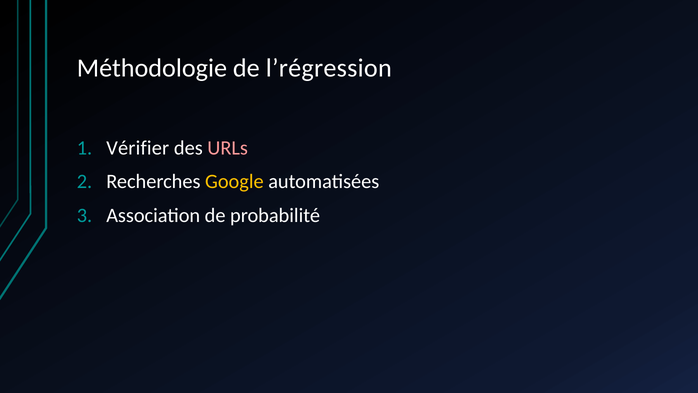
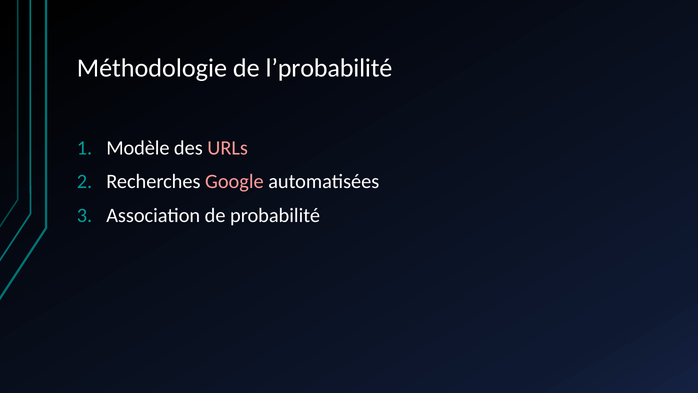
l’régression: l’régression -> l’probabilité
Vérifier: Vérifier -> Modèle
Google colour: yellow -> pink
